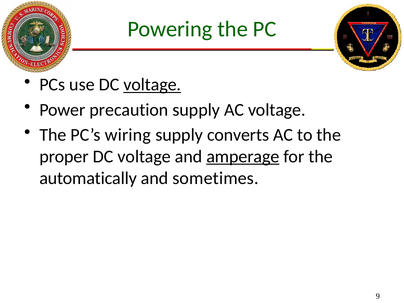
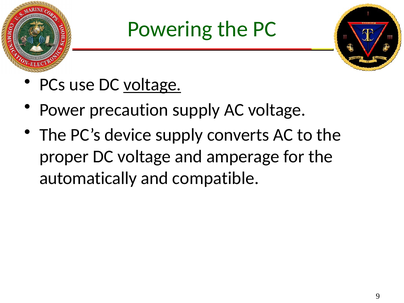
wiring: wiring -> device
amperage underline: present -> none
sometimes: sometimes -> compatible
